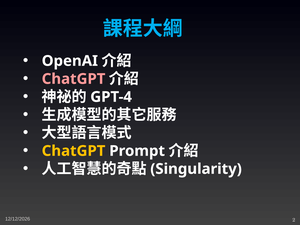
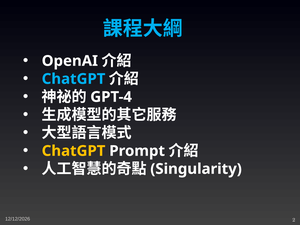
ChatGPT at (74, 79) colour: pink -> light blue
